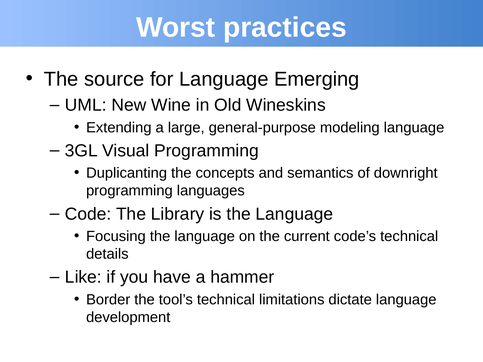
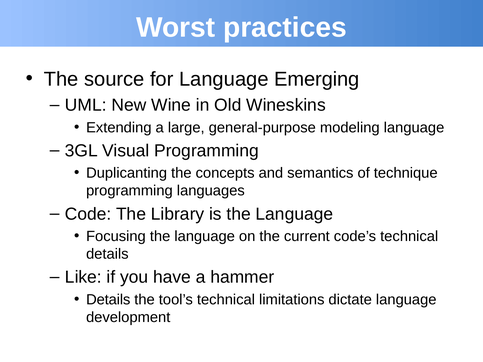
downright: downright -> technique
Border at (108, 300): Border -> Details
